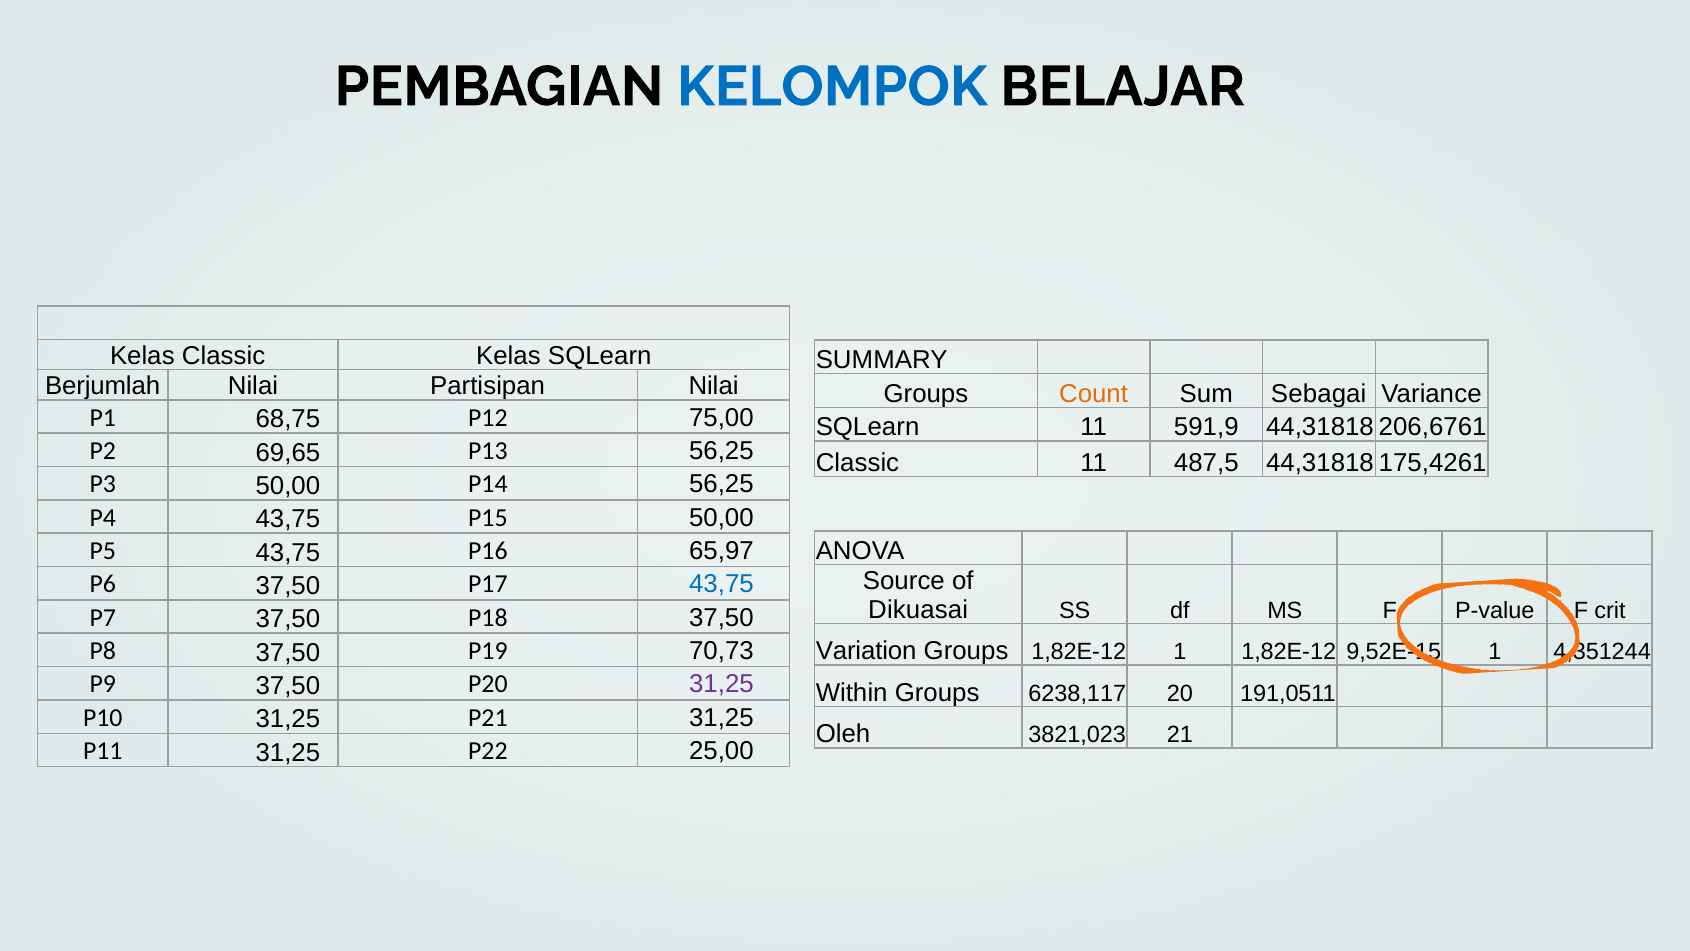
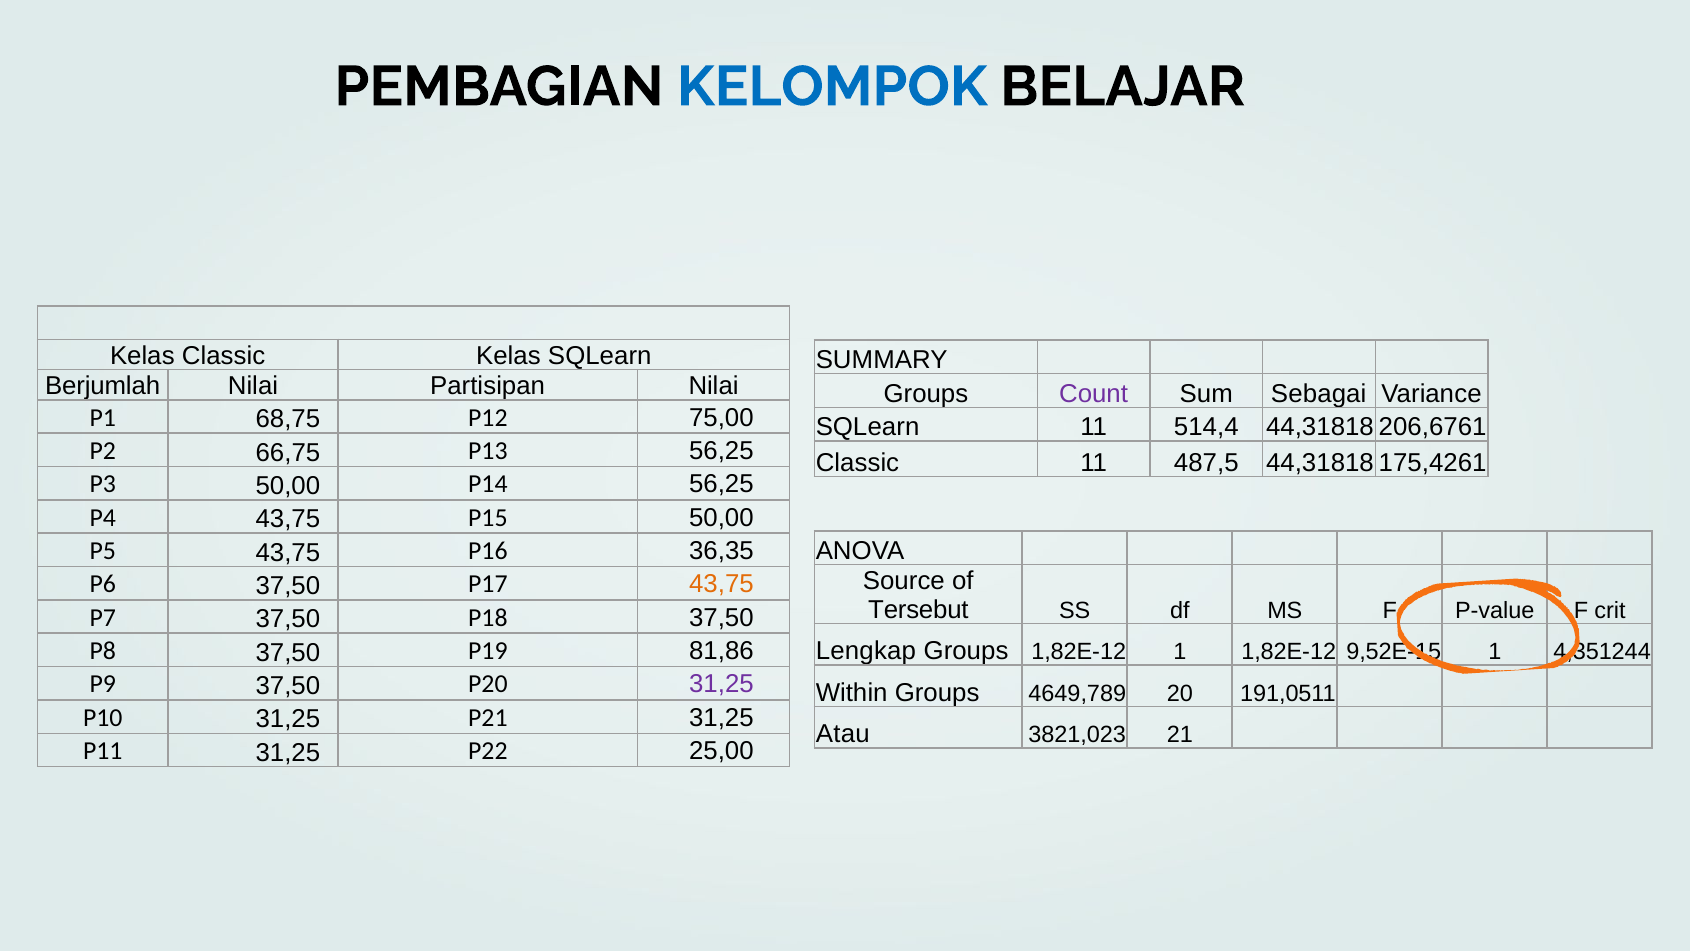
Count colour: orange -> purple
591,9: 591,9 -> 514,4
69,65: 69,65 -> 66,75
65,97: 65,97 -> 36,35
43,75 at (721, 584) colour: blue -> orange
Dikuasai: Dikuasai -> Tersebut
Variation: Variation -> Lengkap
70,73: 70,73 -> 81,86
6238,117: 6238,117 -> 4649,789
Oleh: Oleh -> Atau
